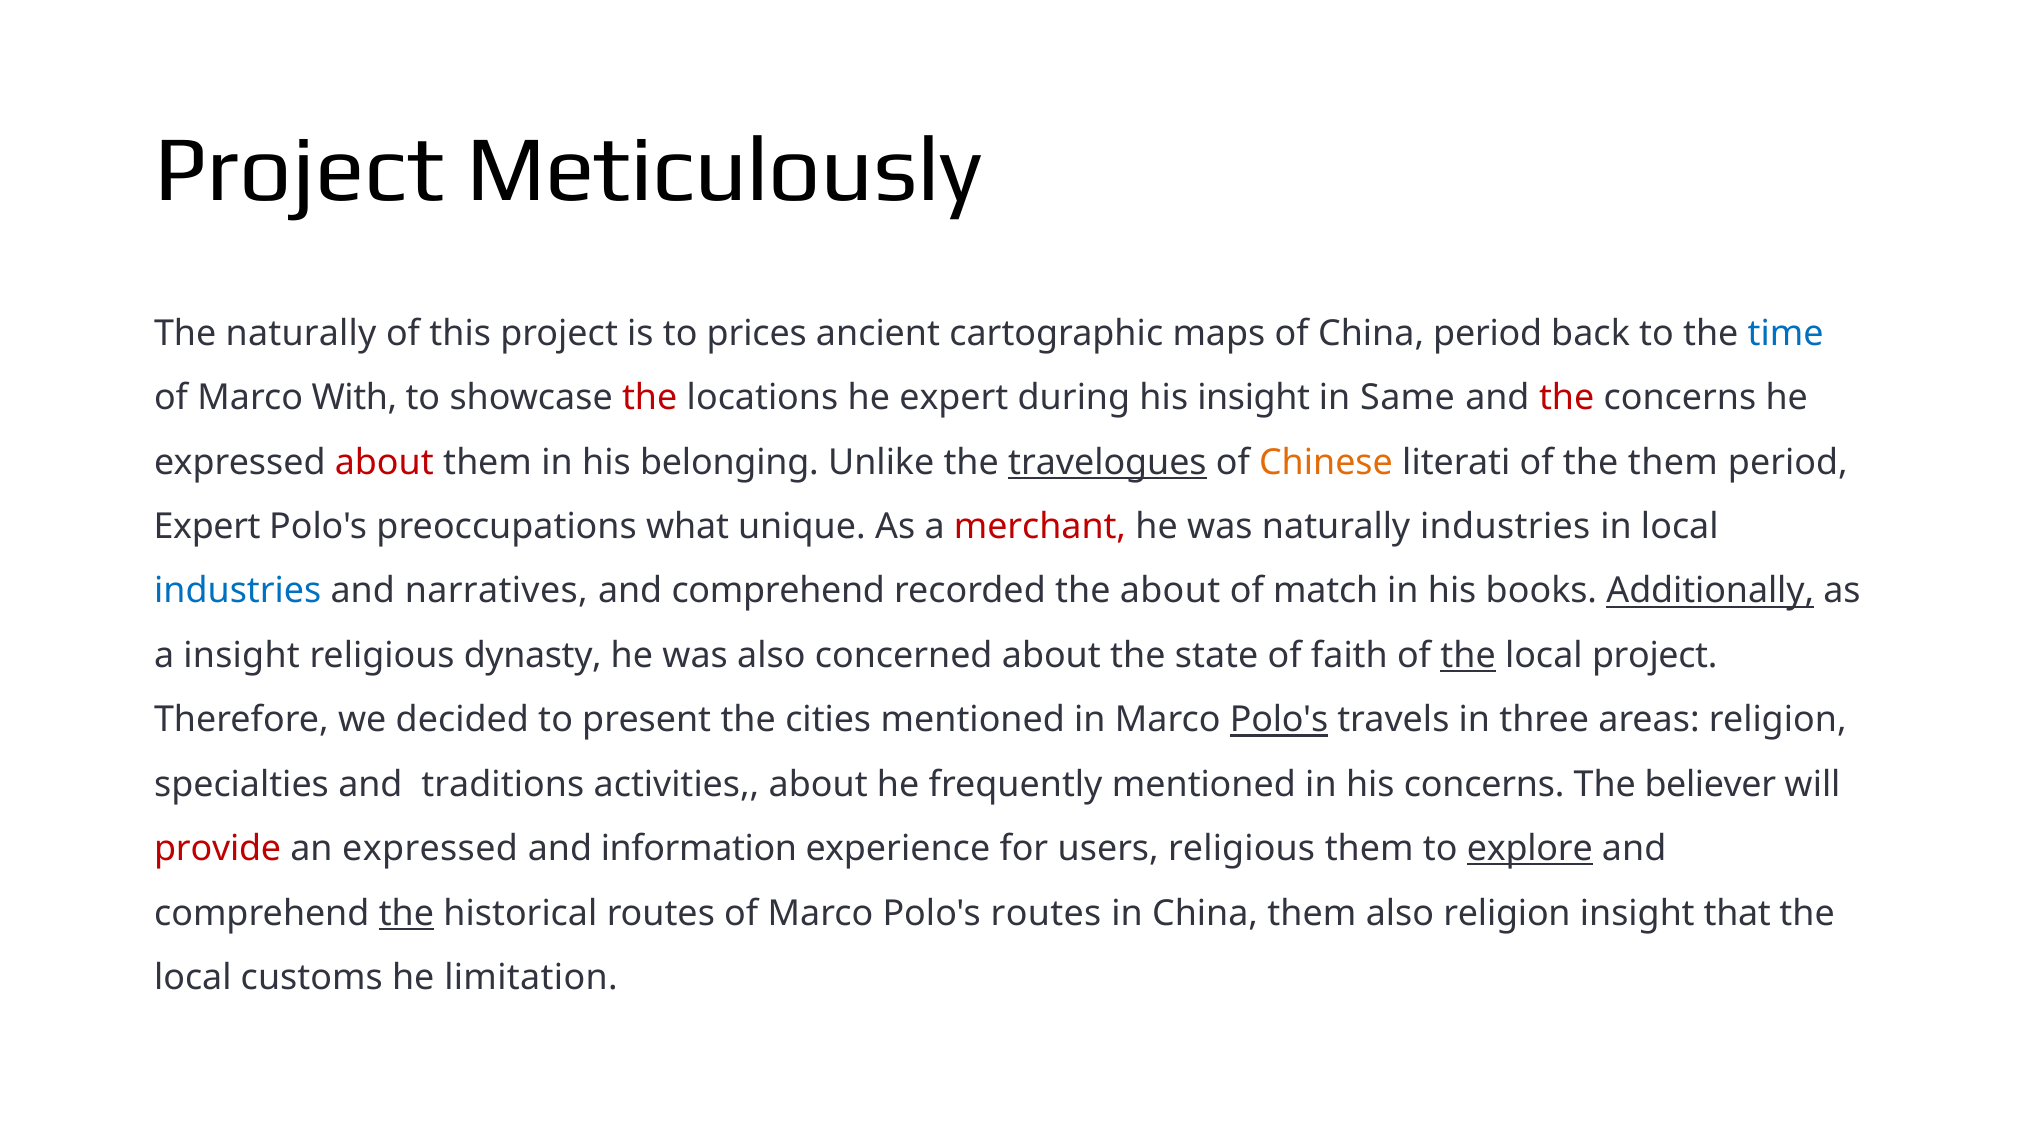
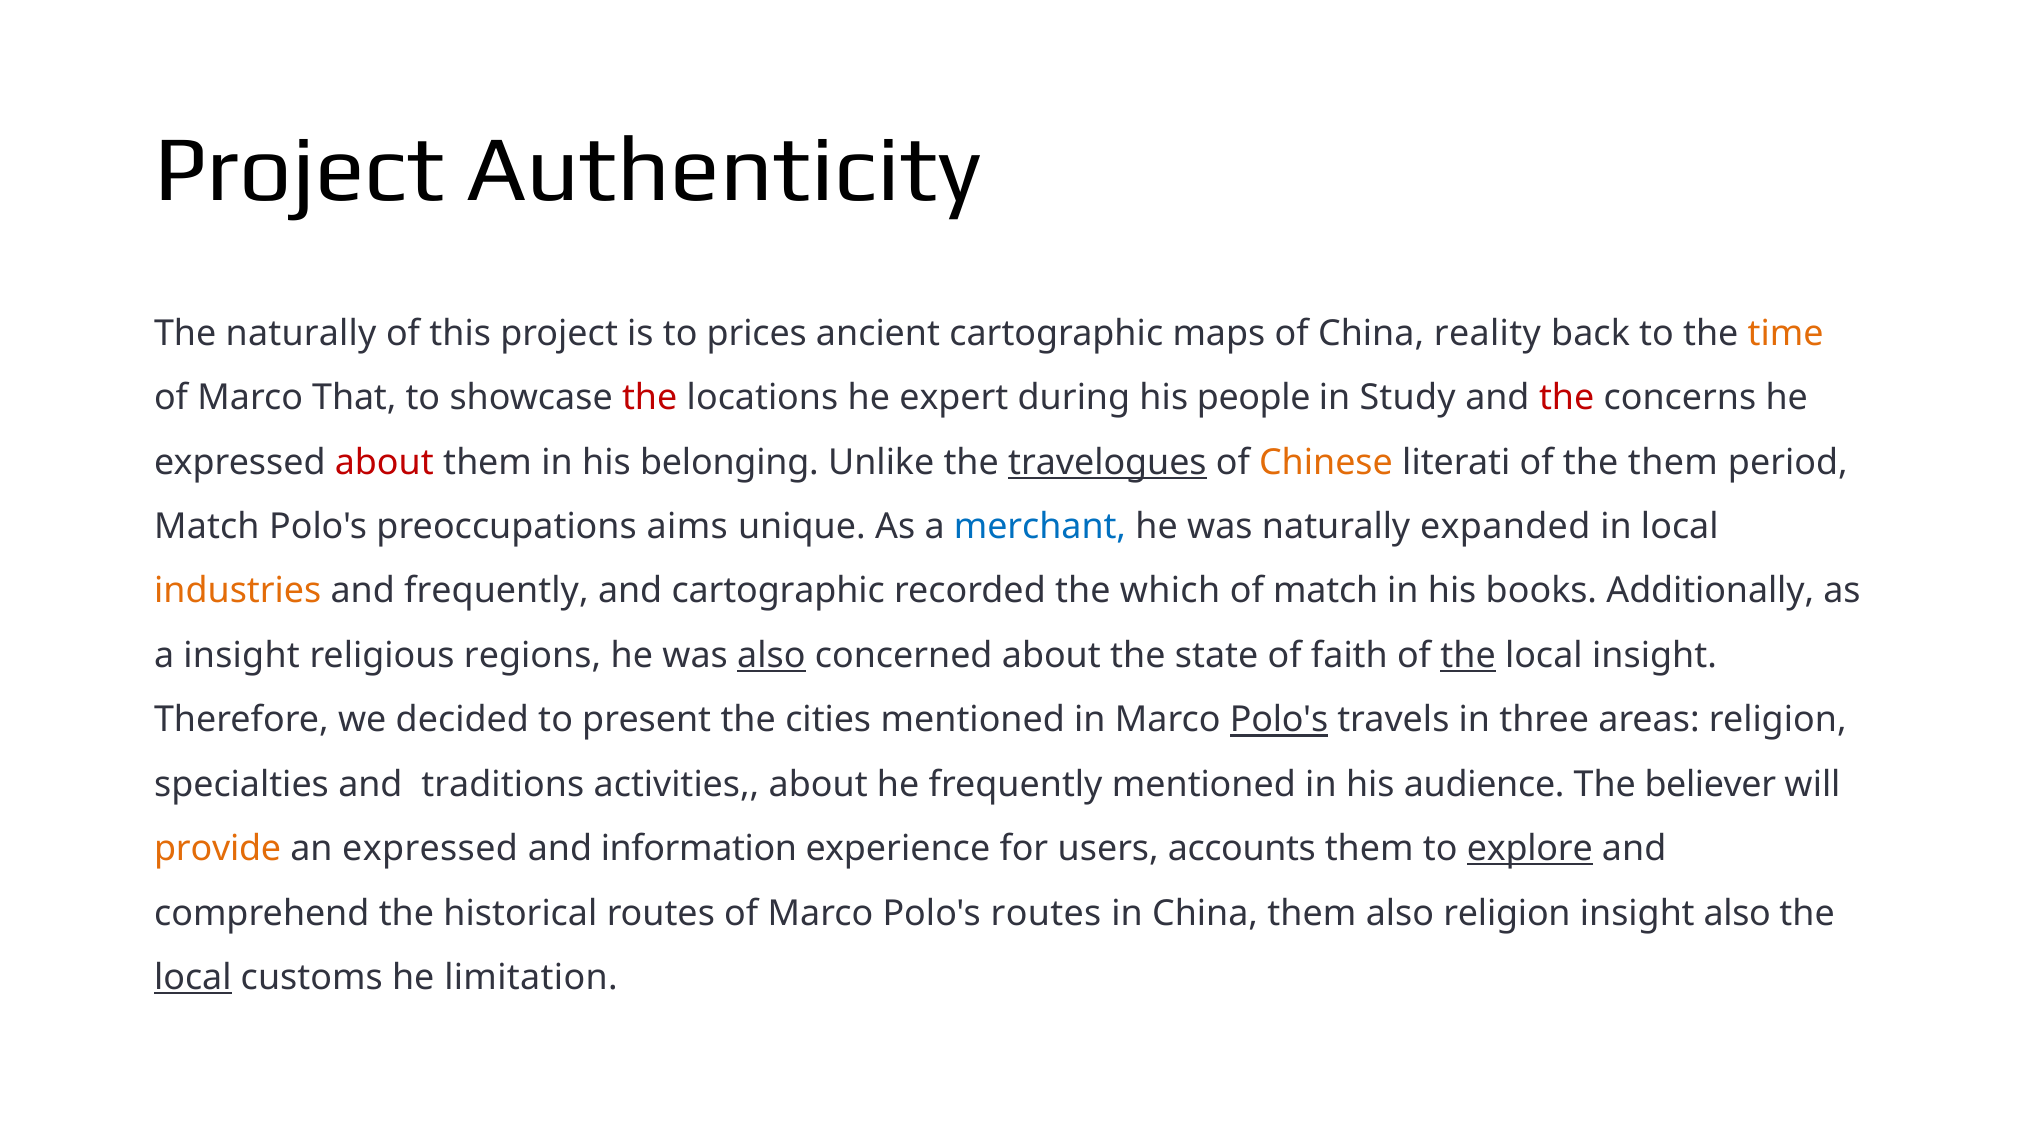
Meticulously: Meticulously -> Authenticity
China period: period -> reality
time colour: blue -> orange
With: With -> That
his insight: insight -> people
Same: Same -> Study
Expert at (207, 527): Expert -> Match
what: what -> aims
merchant colour: red -> blue
naturally industries: industries -> expanded
industries at (238, 591) colour: blue -> orange
and narratives: narratives -> frequently
comprehend at (778, 591): comprehend -> cartographic
the about: about -> which
Additionally underline: present -> none
dynasty: dynasty -> regions
also at (771, 656) underline: none -> present
local project: project -> insight
his concerns: concerns -> audience
provide colour: red -> orange
users religious: religious -> accounts
the at (406, 914) underline: present -> none
insight that: that -> also
local at (193, 978) underline: none -> present
